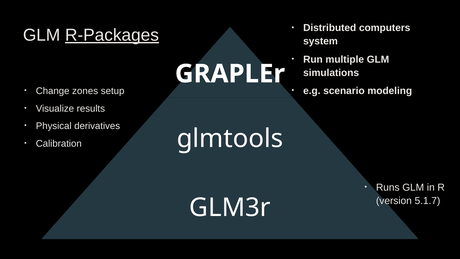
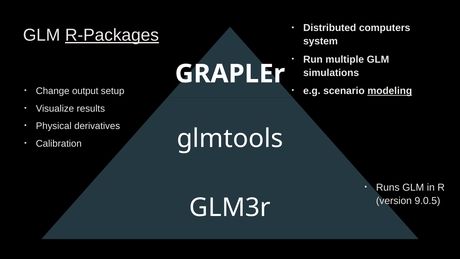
modeling underline: none -> present
zones: zones -> output
5.1.7: 5.1.7 -> 9.0.5
